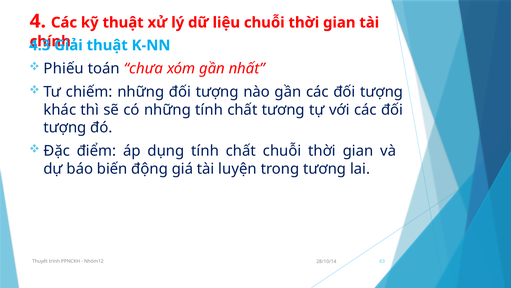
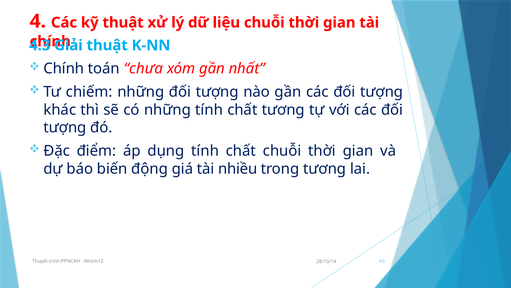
Phiếu at (64, 68): Phiếu -> Chính
luyện: luyện -> nhiều
